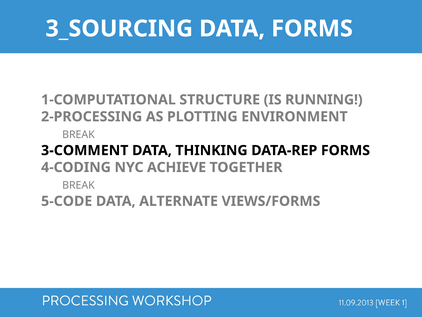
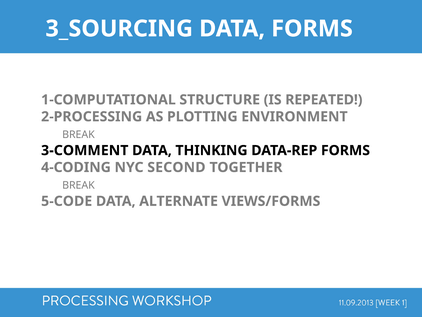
RUNNING: RUNNING -> REPEATED
ACHIEVE: ACHIEVE -> SECOND
